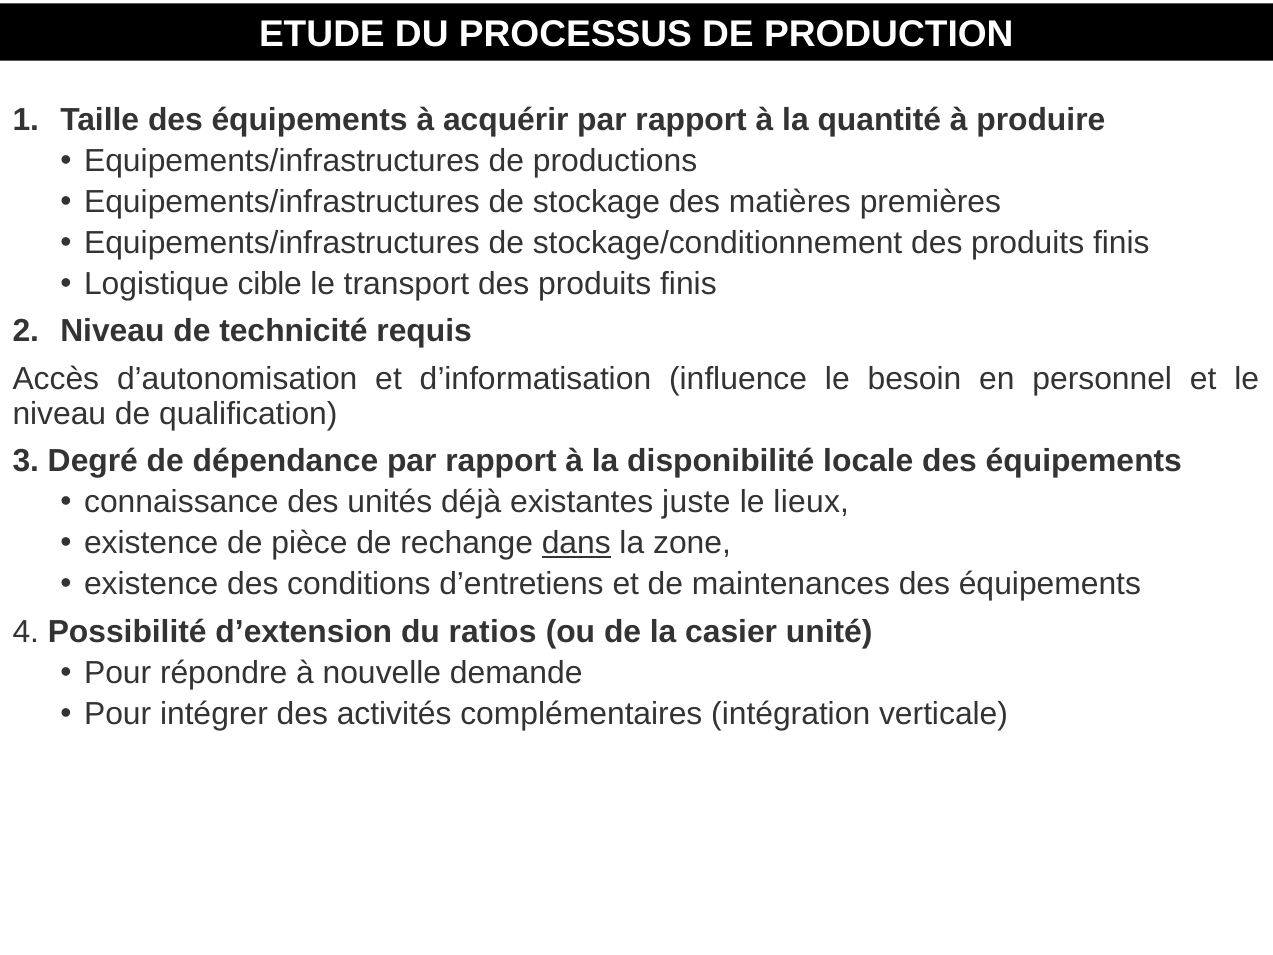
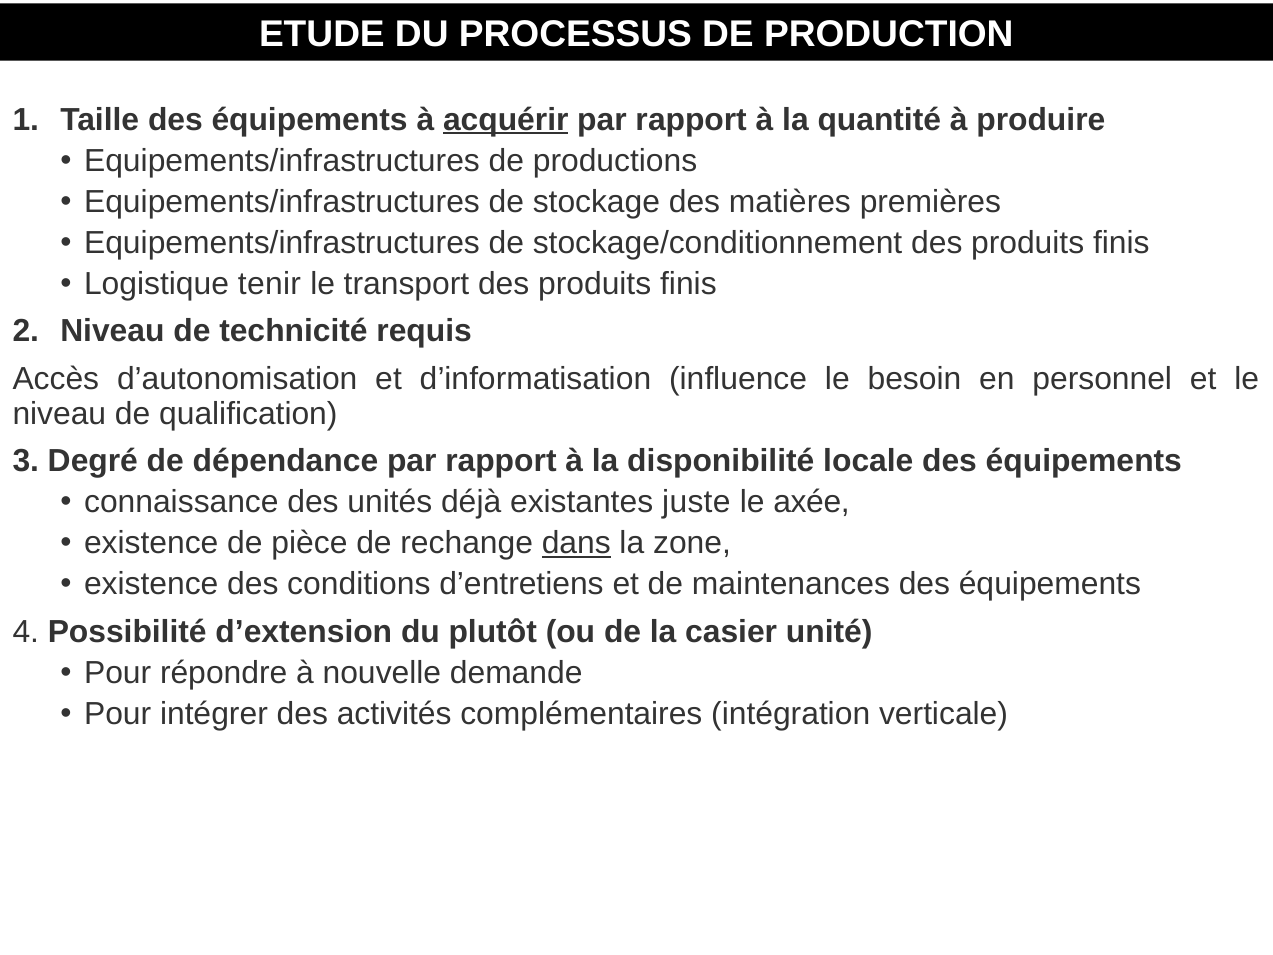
acquérir underline: none -> present
cible: cible -> tenir
lieux: lieux -> axée
ratios: ratios -> plutôt
